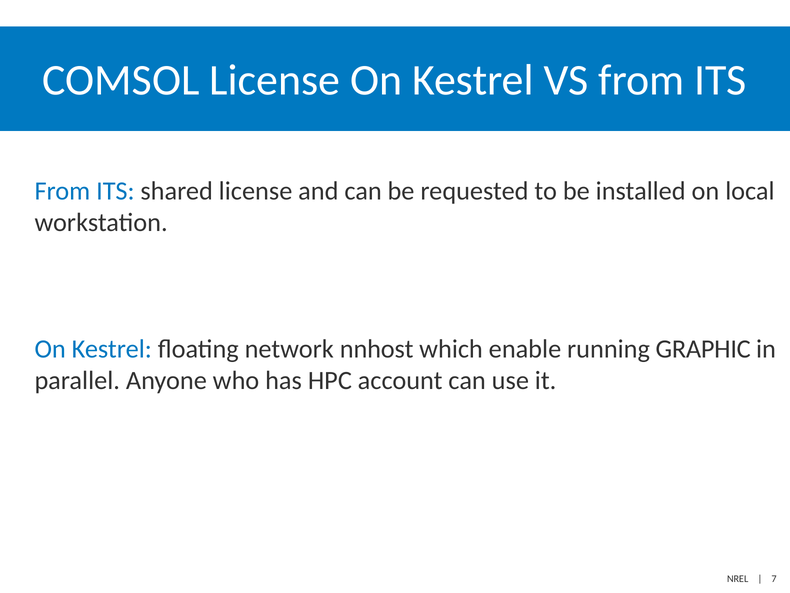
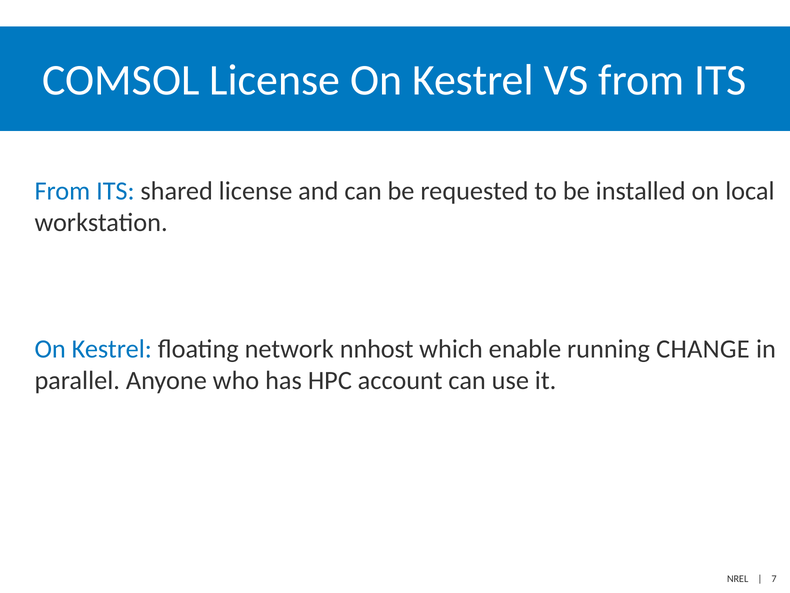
GRAPHIC: GRAPHIC -> CHANGE
